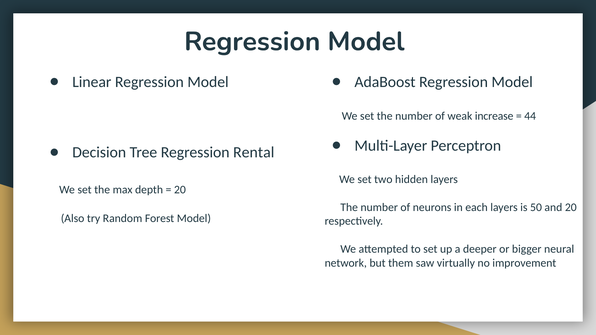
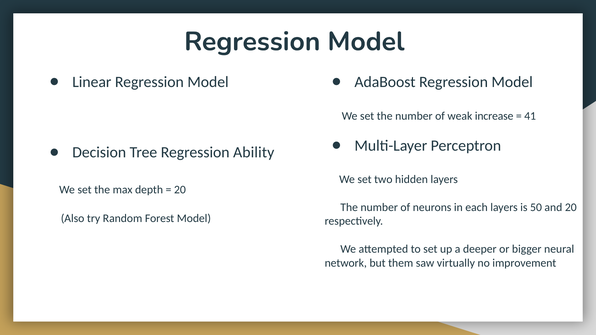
44: 44 -> 41
Rental: Rental -> Ability
